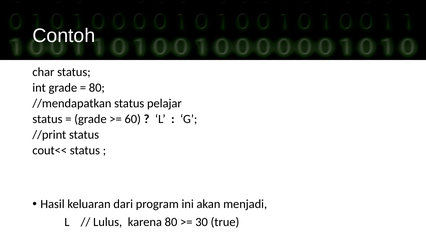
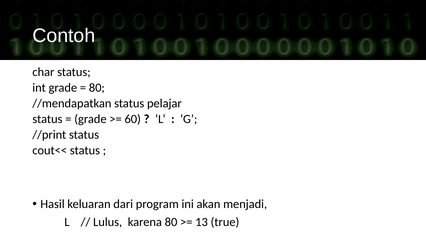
30: 30 -> 13
